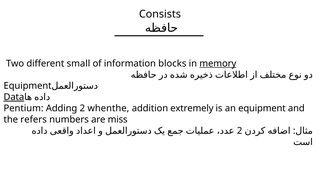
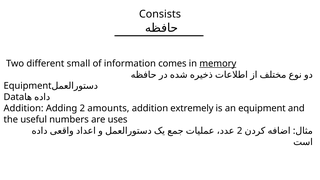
blocks: blocks -> comes
Data underline: present -> none
Pentium at (24, 108): Pentium -> Addition
whenthe: whenthe -> amounts
refers: refers -> useful
miss: miss -> uses
